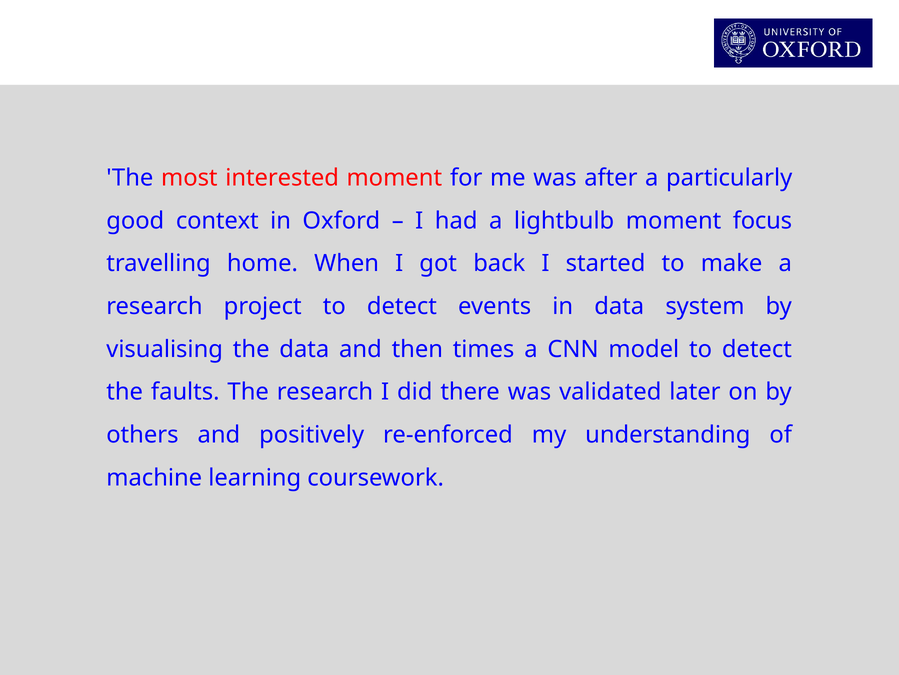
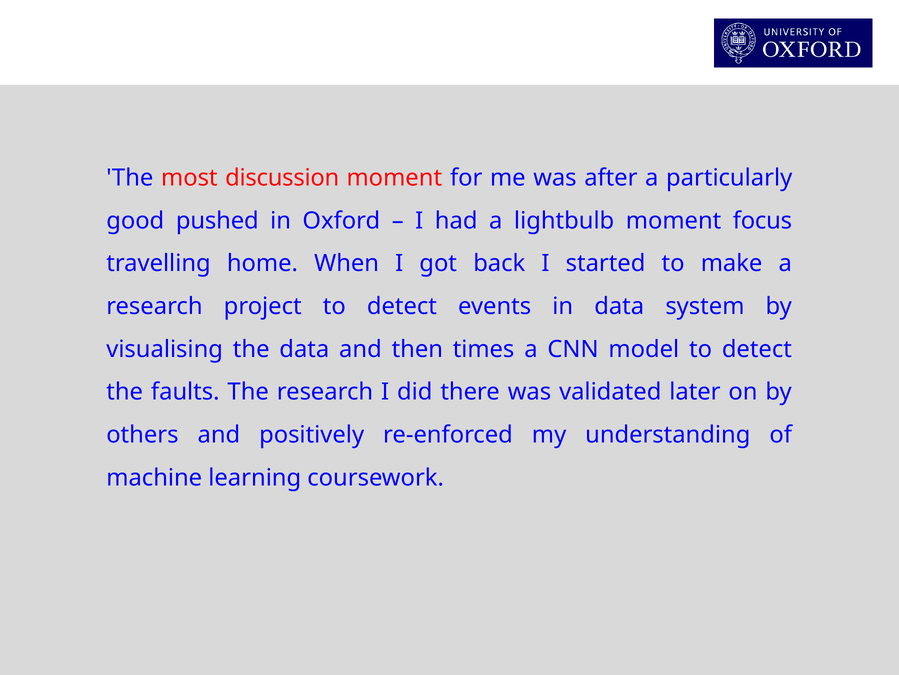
interested: interested -> discussion
context: context -> pushed
